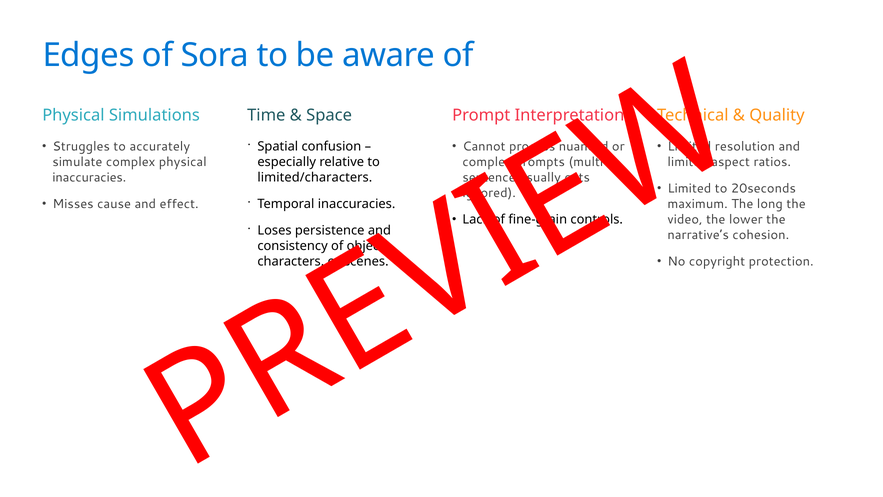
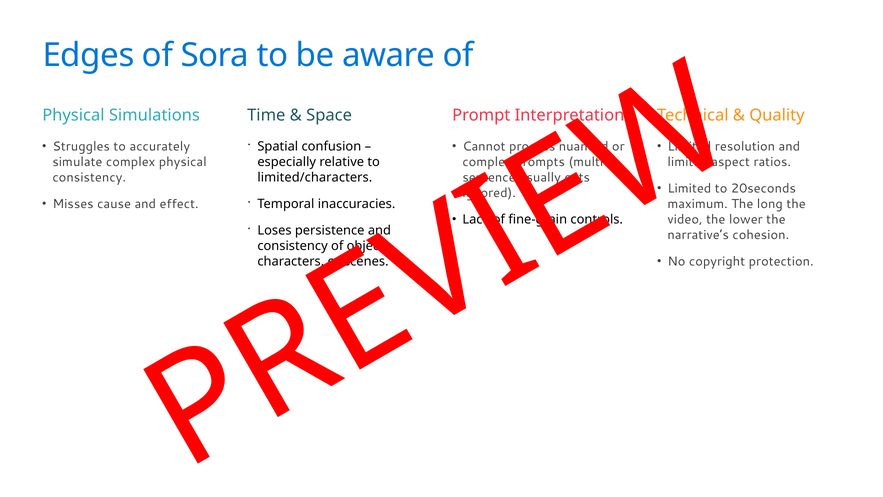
inaccuracies at (89, 178): inaccuracies -> consistency
